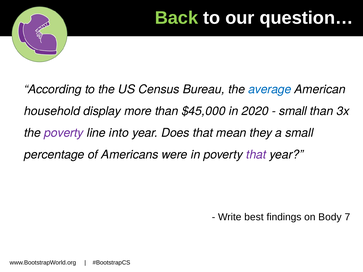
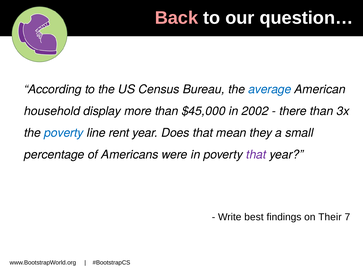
Back colour: light green -> pink
2020: 2020 -> 2002
small at (293, 111): small -> there
poverty at (64, 133) colour: purple -> blue
into: into -> rent
Body: Body -> Their
